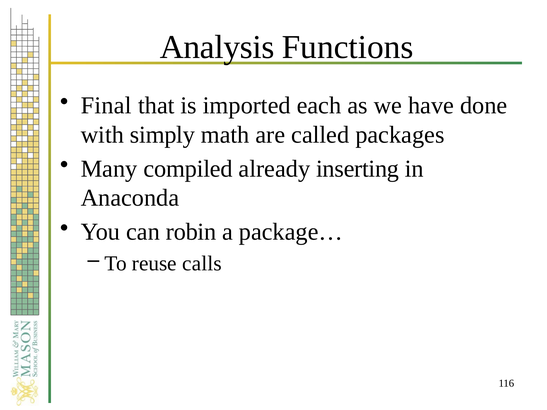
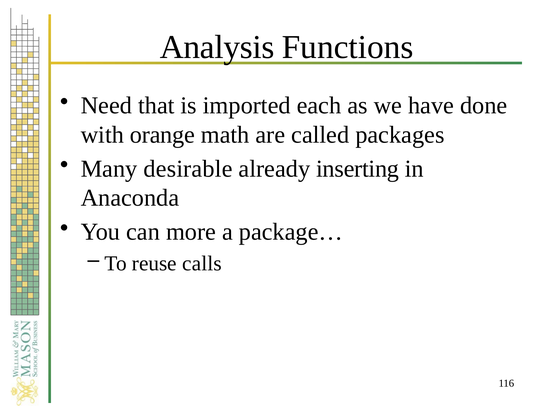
Final: Final -> Need
simply: simply -> orange
compiled: compiled -> desirable
robin: robin -> more
